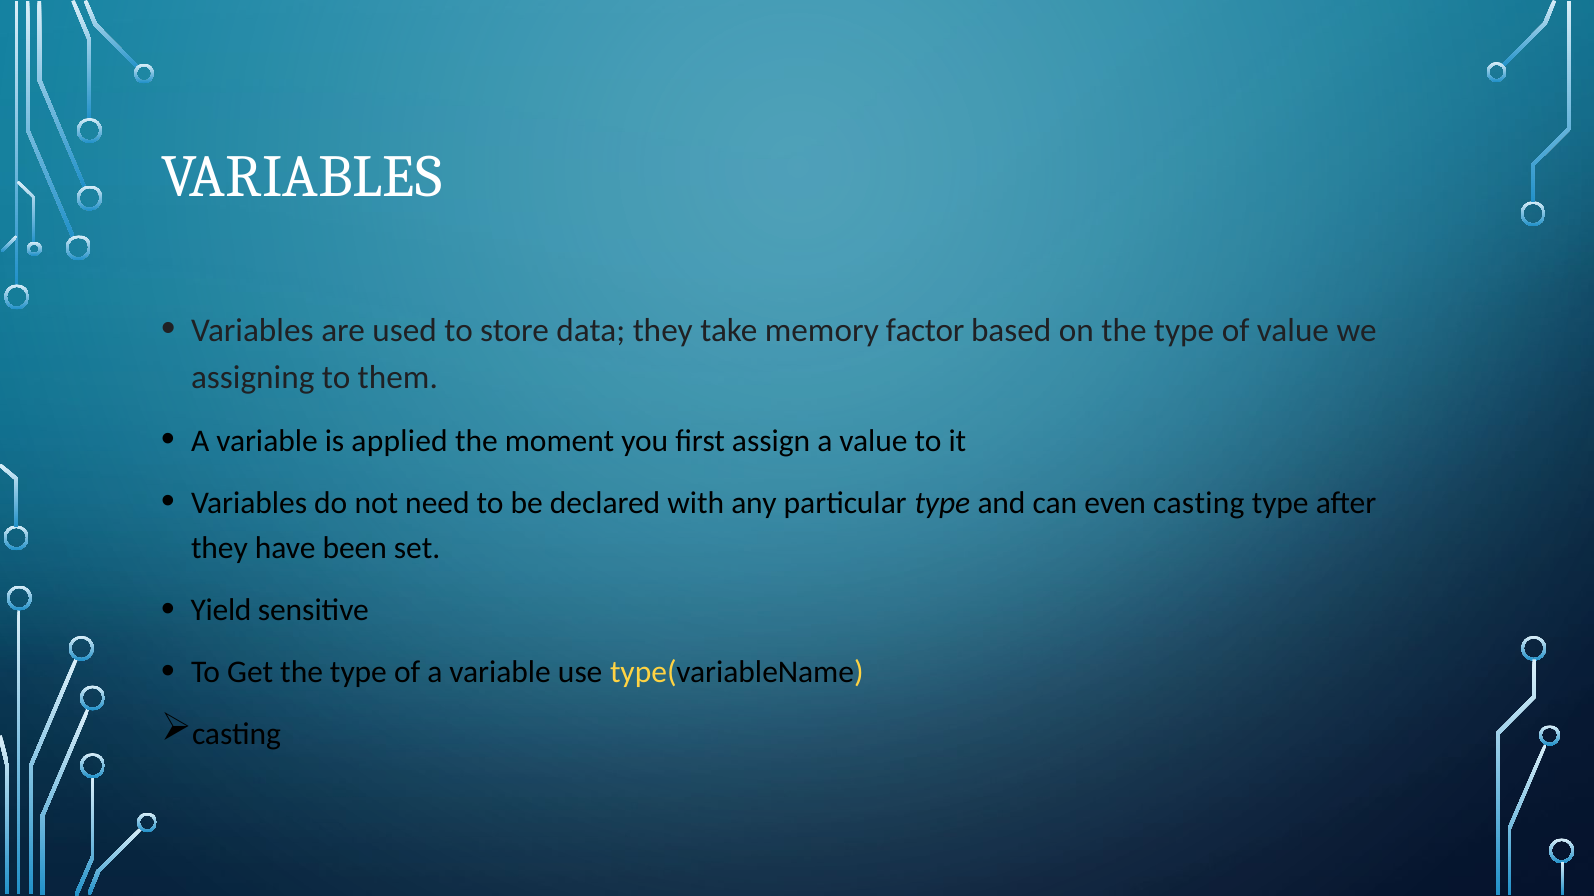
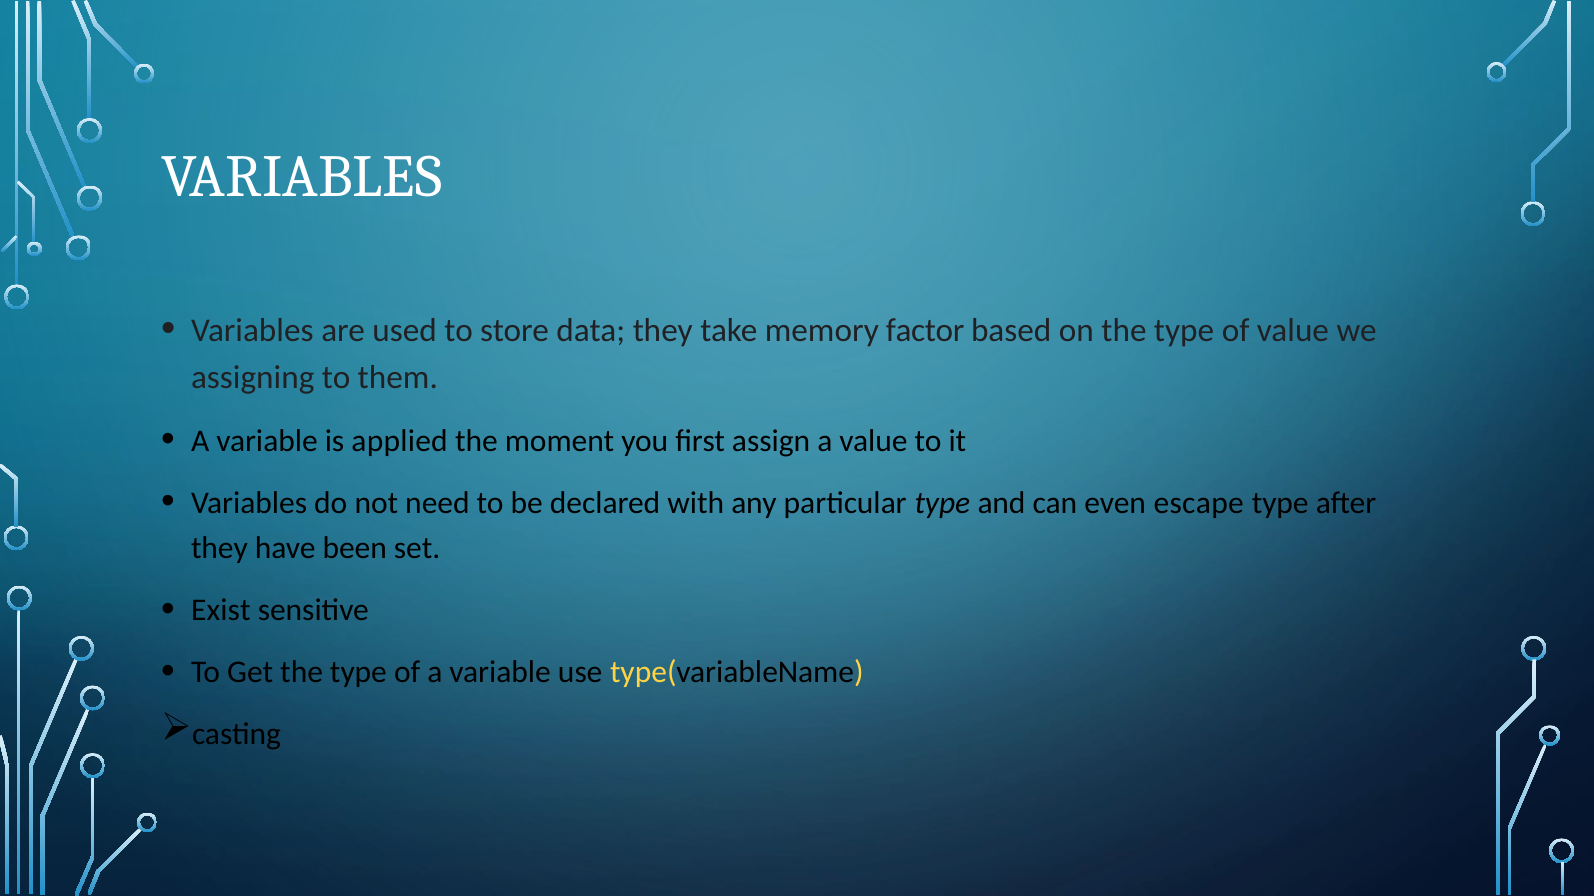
even casting: casting -> escape
Yield: Yield -> Exist
